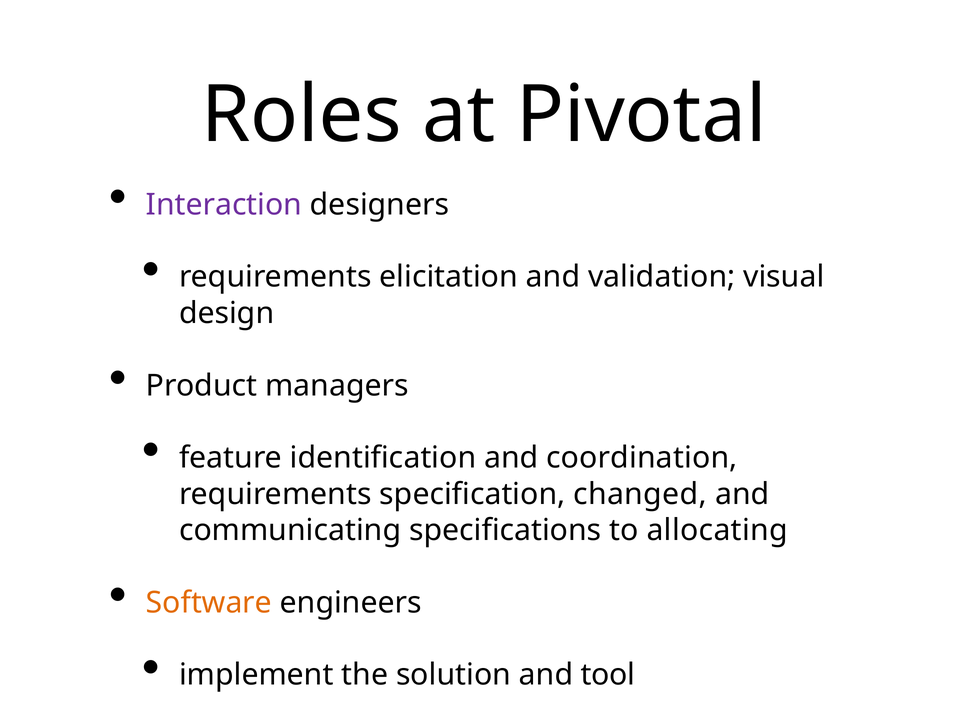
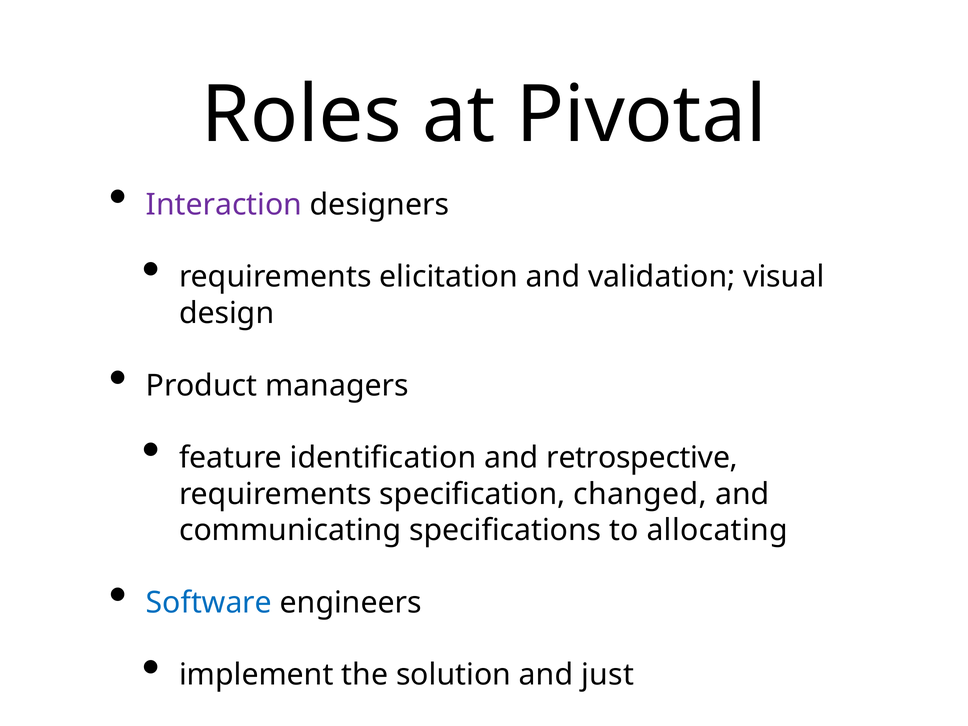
coordination: coordination -> retrospective
Software colour: orange -> blue
tool: tool -> just
